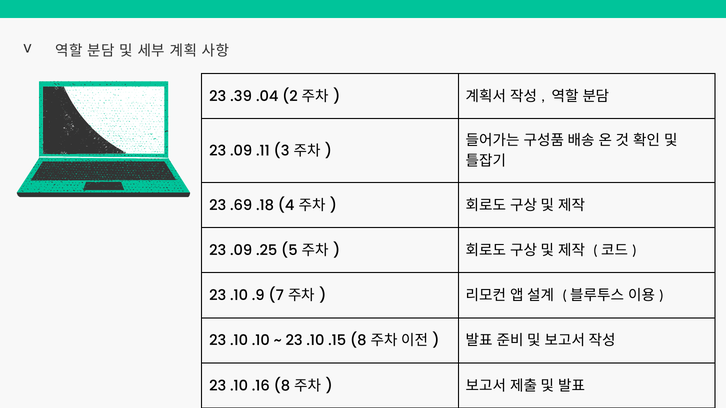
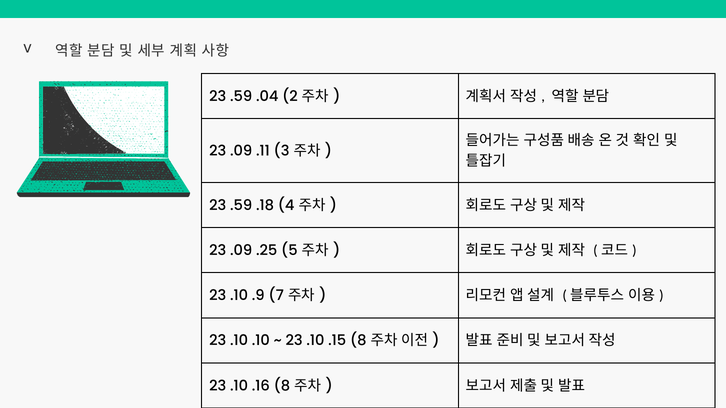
.39 at (241, 96): .39 -> .59
.69 at (241, 206): .69 -> .59
